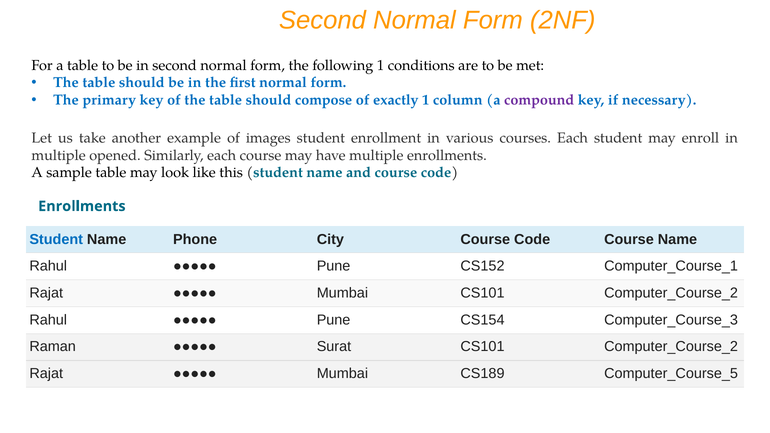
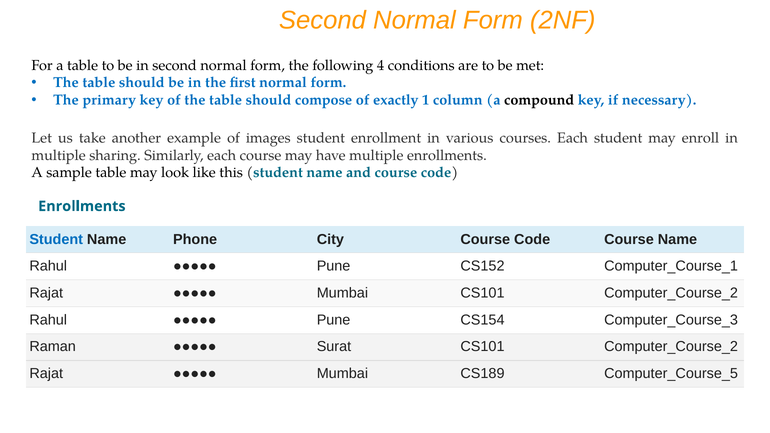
following 1: 1 -> 4
compound colour: purple -> black
opened: opened -> sharing
